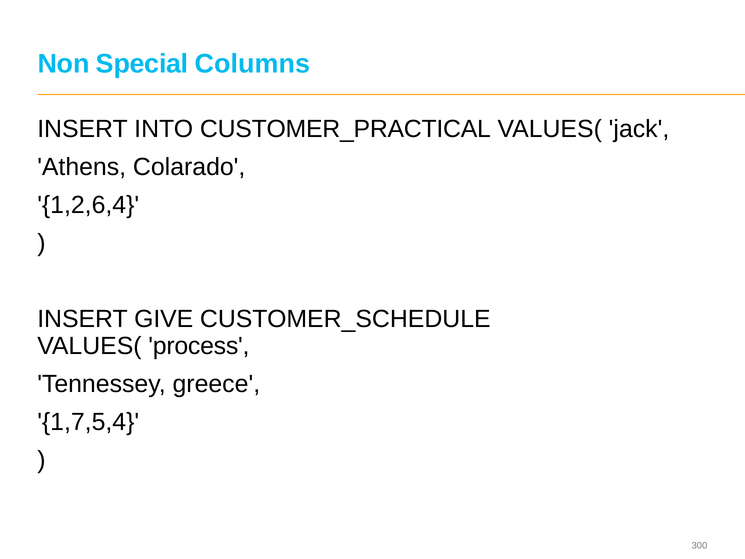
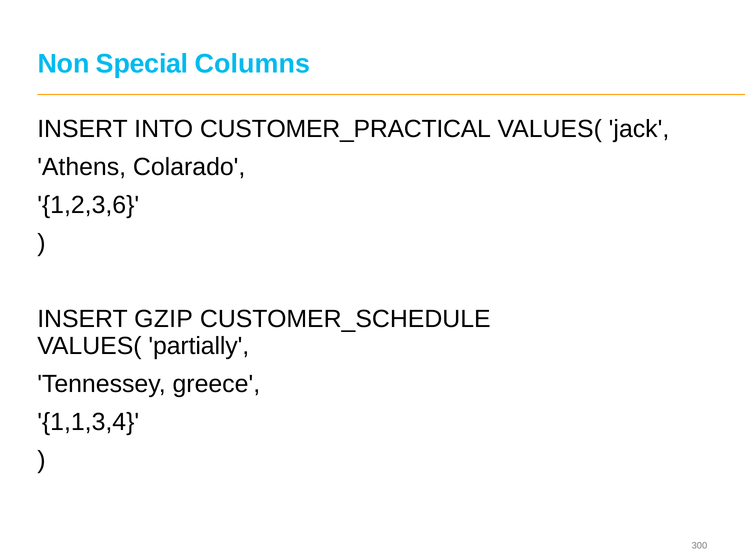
1,2,6,4: 1,2,6,4 -> 1,2,3,6
GIVE: GIVE -> GZIP
process: process -> partially
1,7,5,4: 1,7,5,4 -> 1,1,3,4
